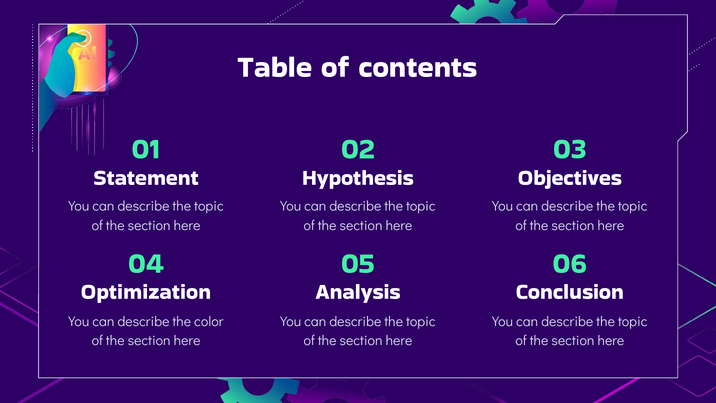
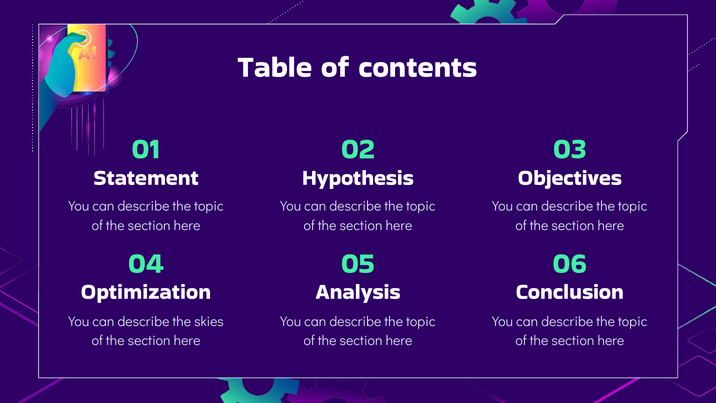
color: color -> skies
